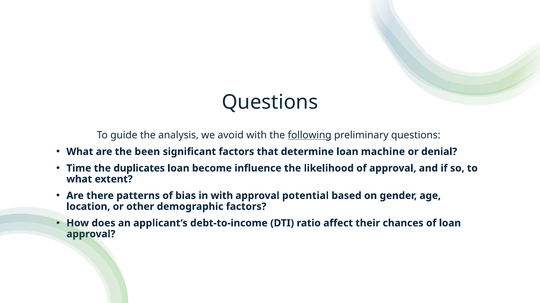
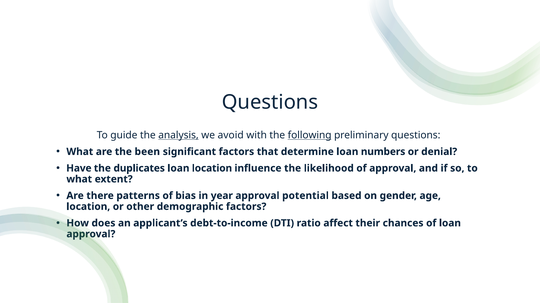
analysis underline: none -> present
machine: machine -> numbers
Time: Time -> Have
loan become: become -> location
in with: with -> year
